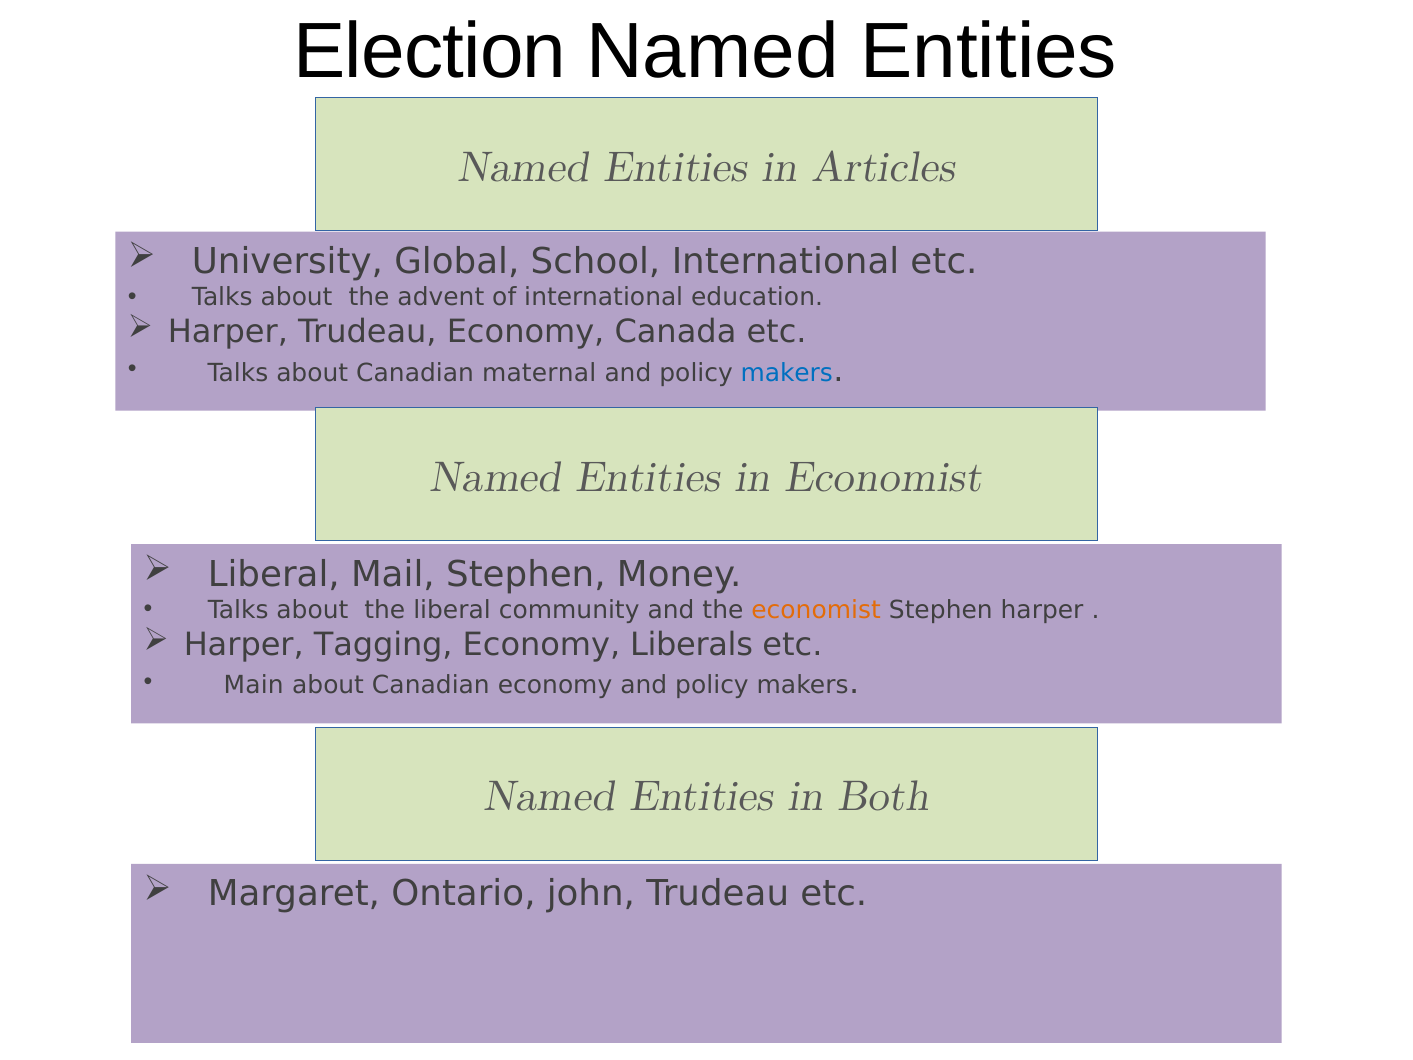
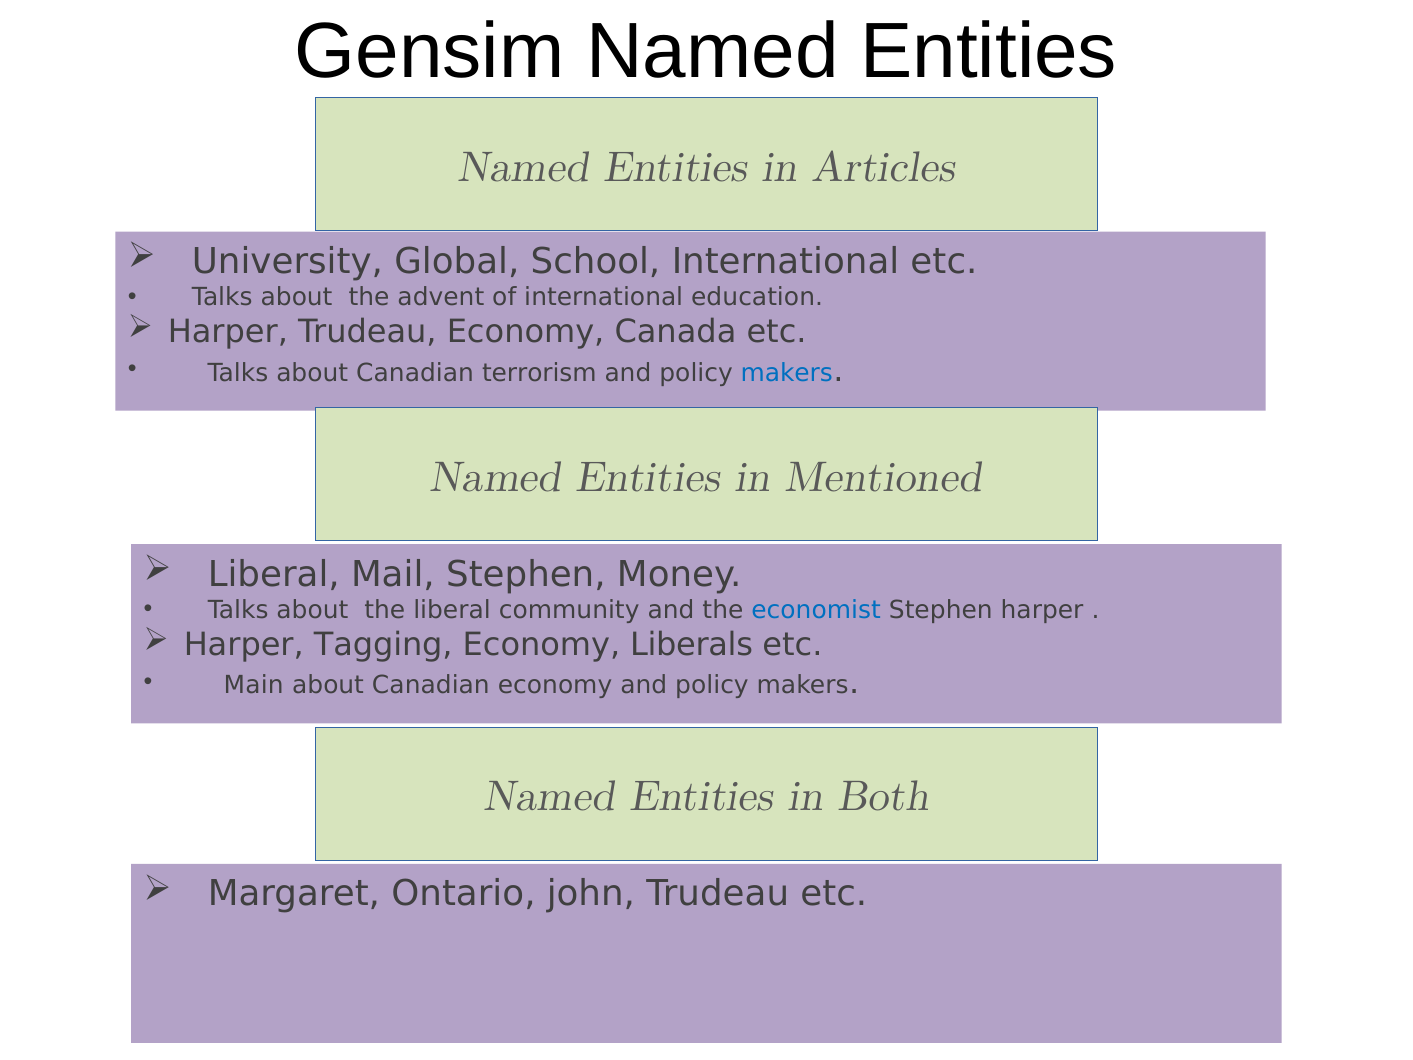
Election: Election -> Gensim
maternal: maternal -> terrorism
in Economist: Economist -> Mentioned
economist at (816, 610) colour: orange -> blue
